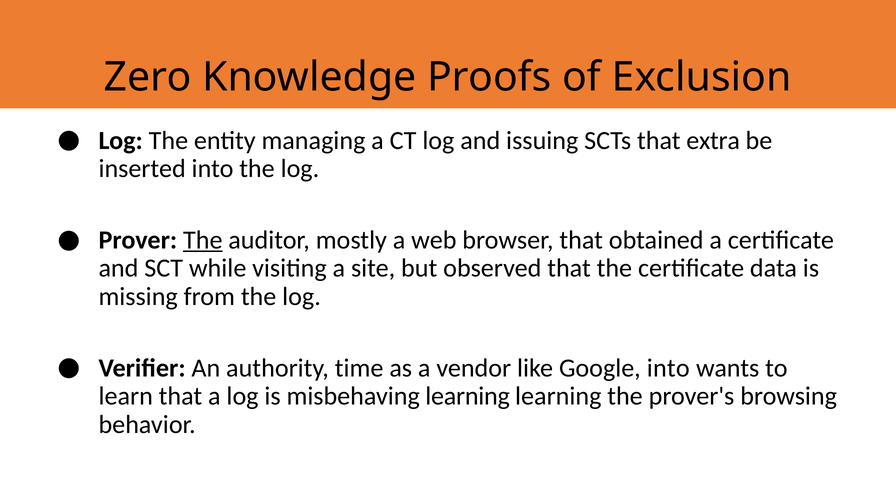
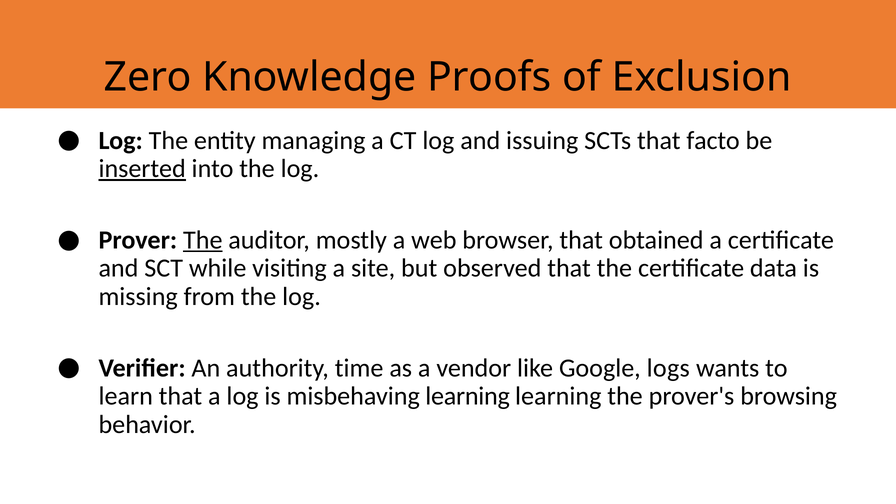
extra: extra -> facto
inserted underline: none -> present
Google into: into -> logs
